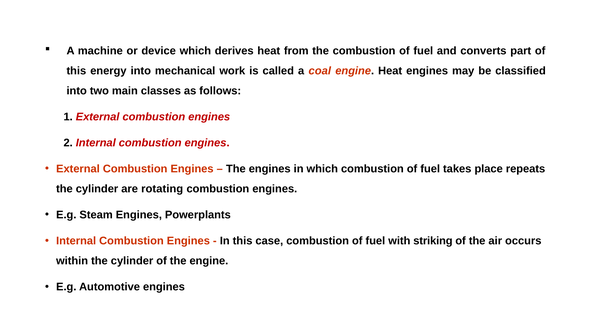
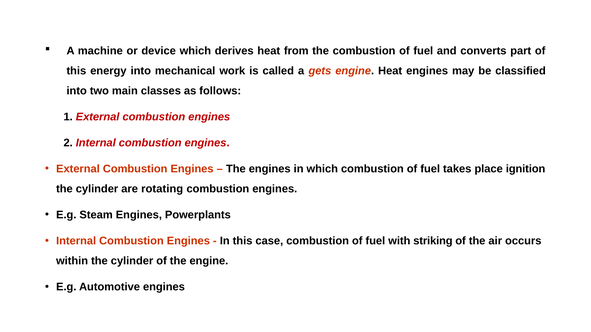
coal: coal -> gets
repeats: repeats -> ignition
